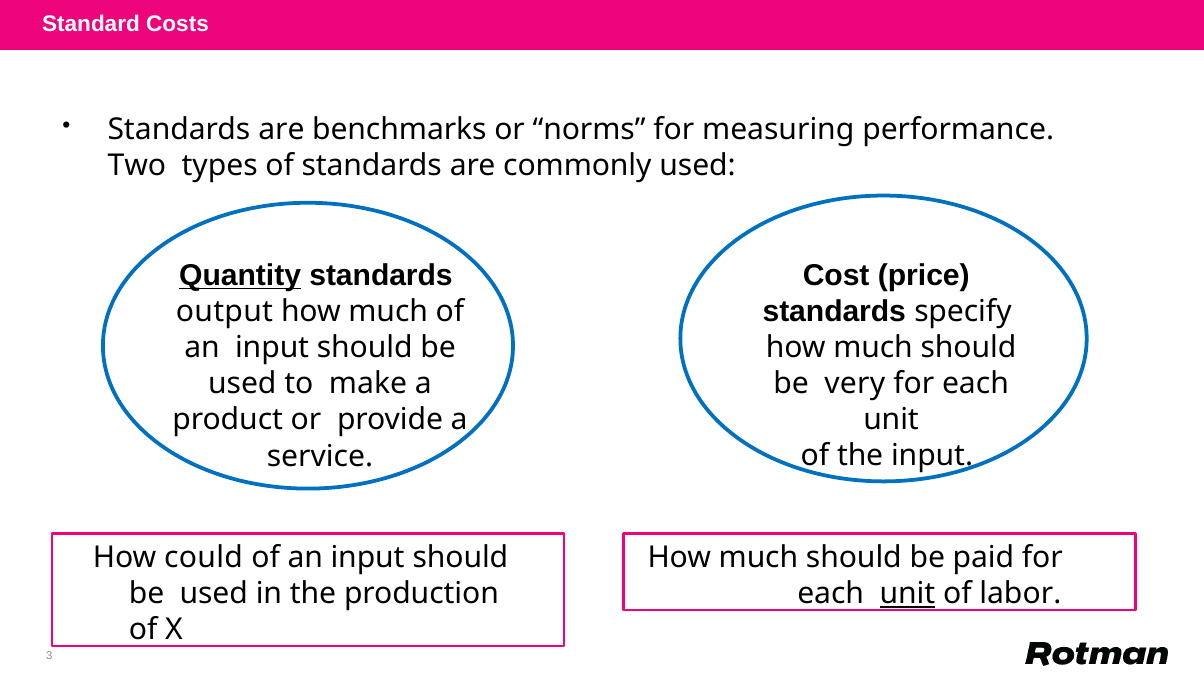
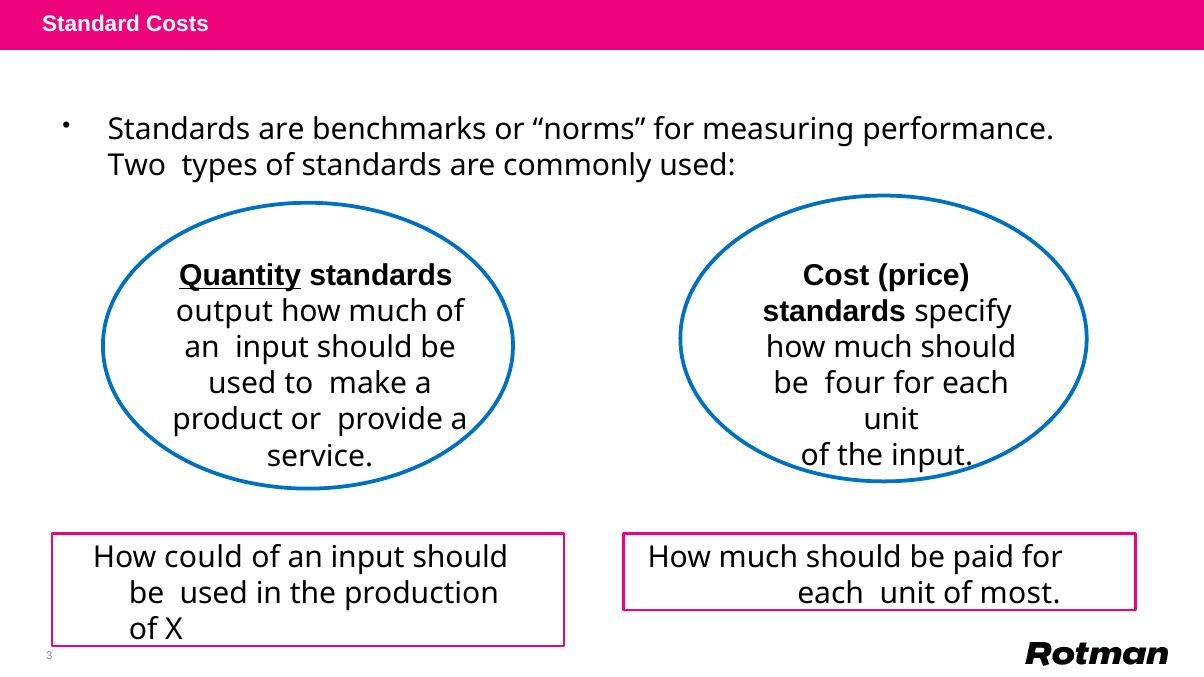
very: very -> four
unit at (907, 594) underline: present -> none
labor: labor -> most
